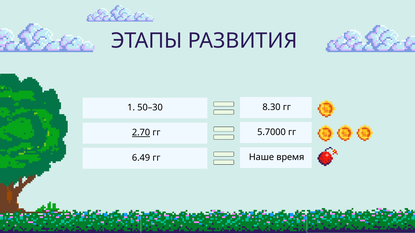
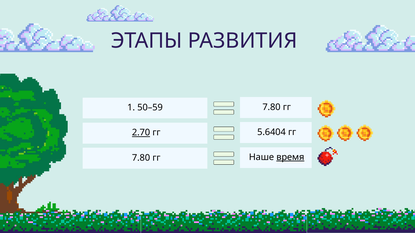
8.30 at (271, 107): 8.30 -> 7.80
50–30: 50–30 -> 50–59
5.7000: 5.7000 -> 5.6404
6.49 at (141, 158): 6.49 -> 7.80
время underline: none -> present
